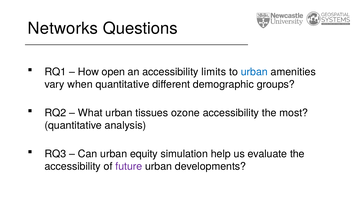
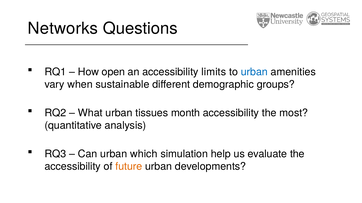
when quantitative: quantitative -> sustainable
ozone: ozone -> month
equity: equity -> which
future colour: purple -> orange
